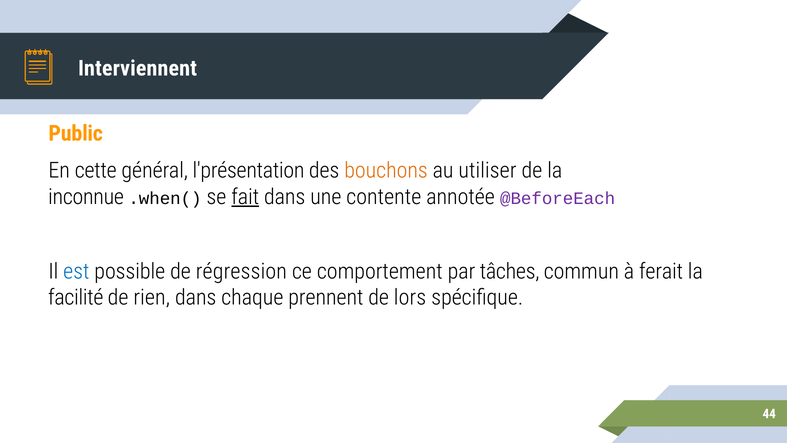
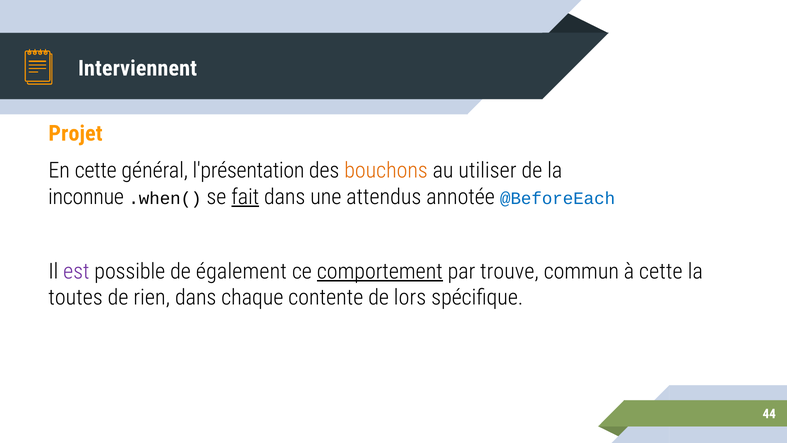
Public: Public -> Projet
contente: contente -> attendus
@BeforeEach colour: purple -> blue
est colour: blue -> purple
régression: régression -> également
comportement underline: none -> present
tâches: tâches -> trouve
à ferait: ferait -> cette
facilité: facilité -> toutes
prennent: prennent -> contente
